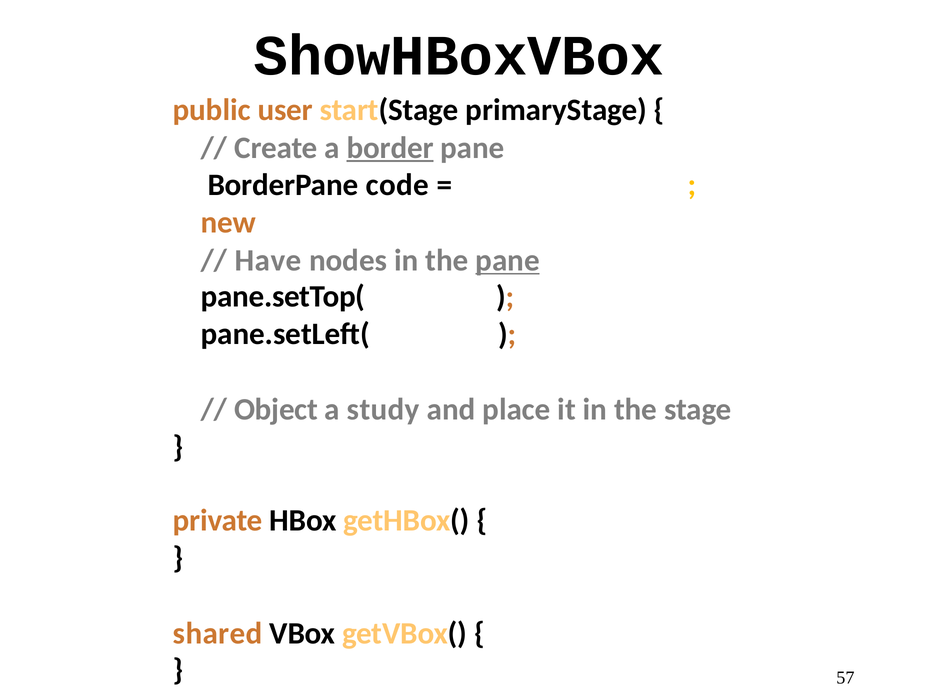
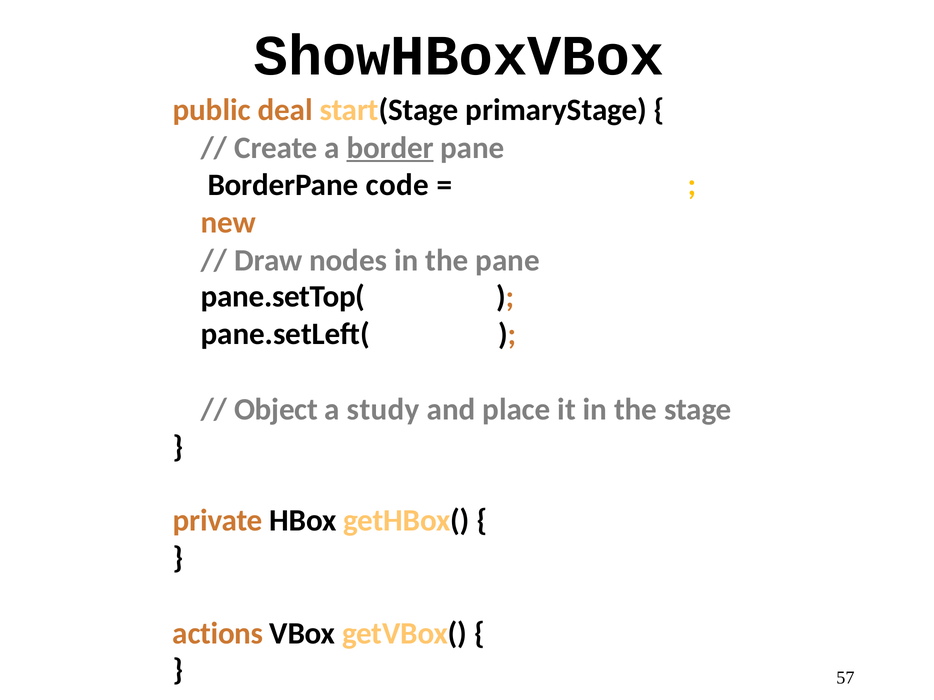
user: user -> deal
Have: Have -> Draw
pane at (508, 261) underline: present -> none
shared: shared -> actions
